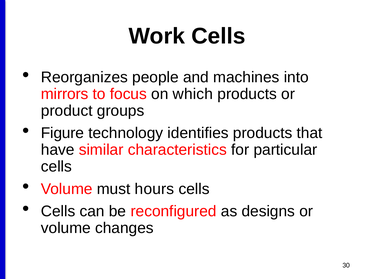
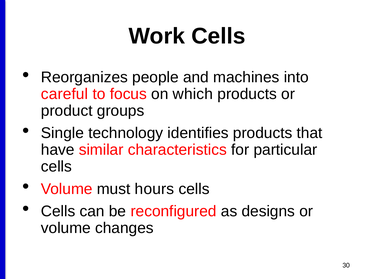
mirrors: mirrors -> careful
Figure: Figure -> Single
